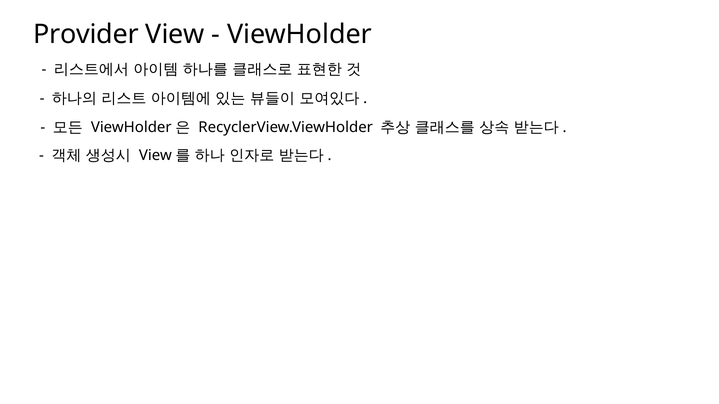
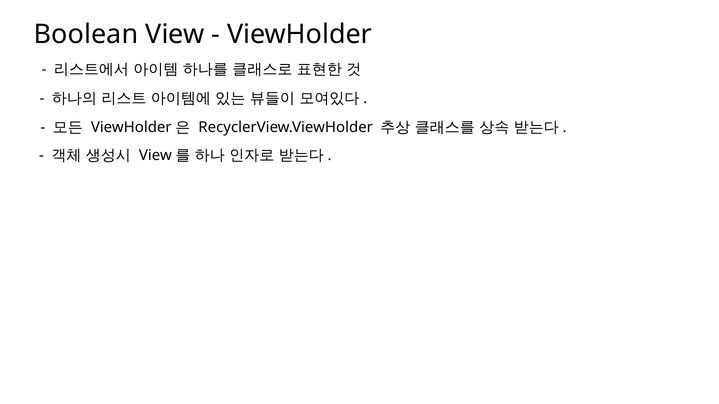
Provider: Provider -> Boolean
